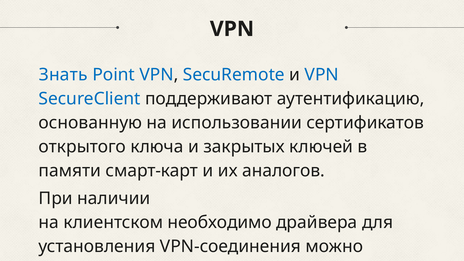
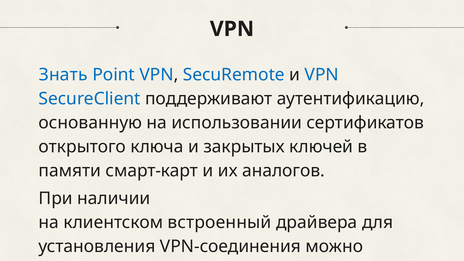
необходимо: необходимо -> встроенный
